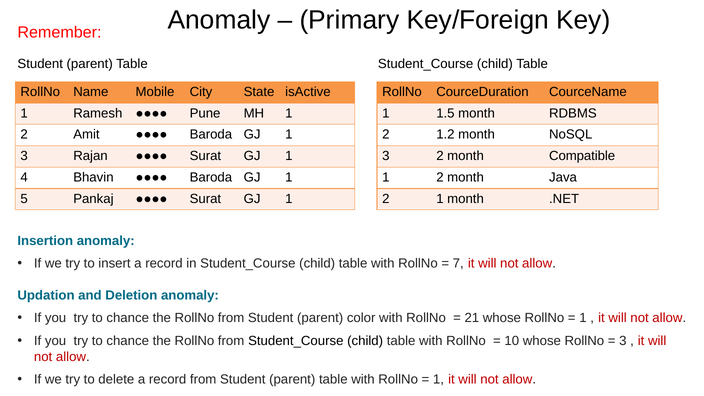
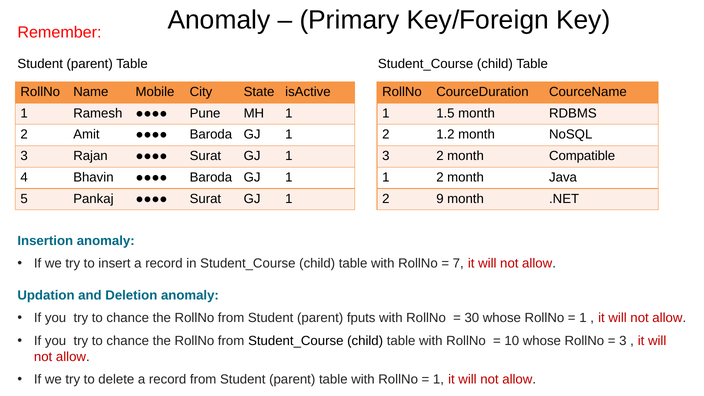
2 1: 1 -> 9
color: color -> fputs
21: 21 -> 30
